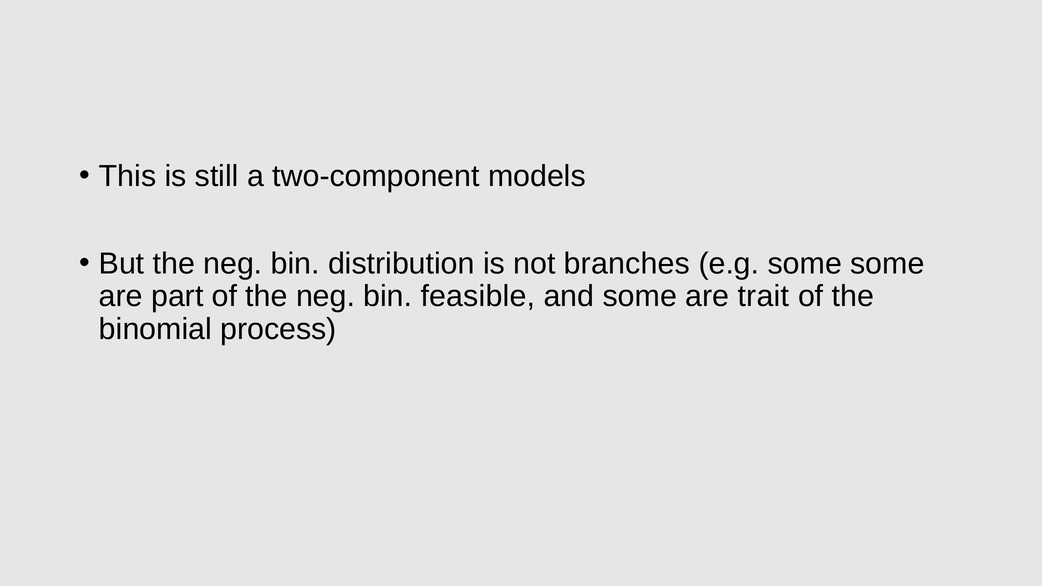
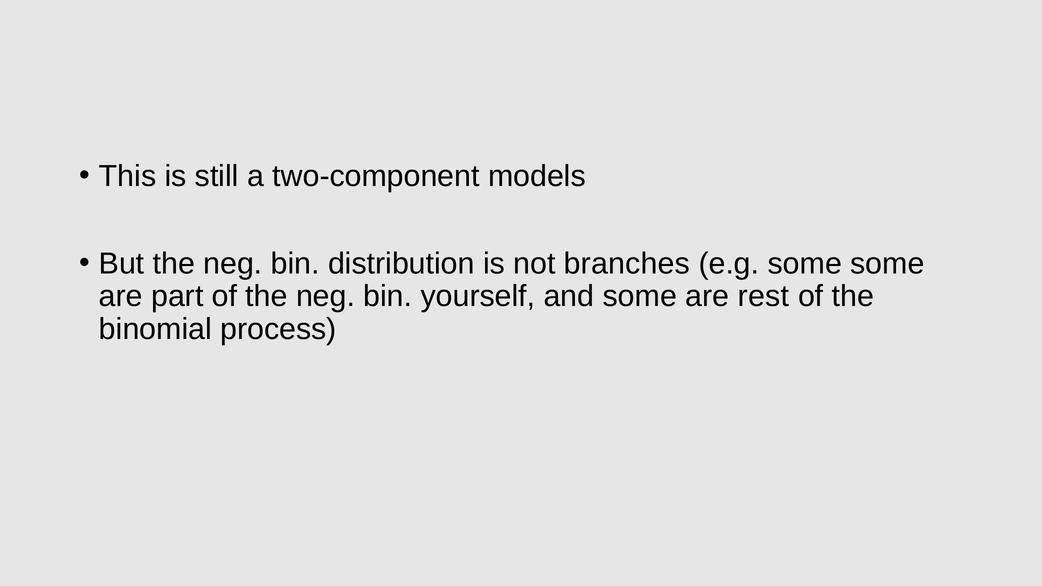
feasible: feasible -> yourself
trait: trait -> rest
